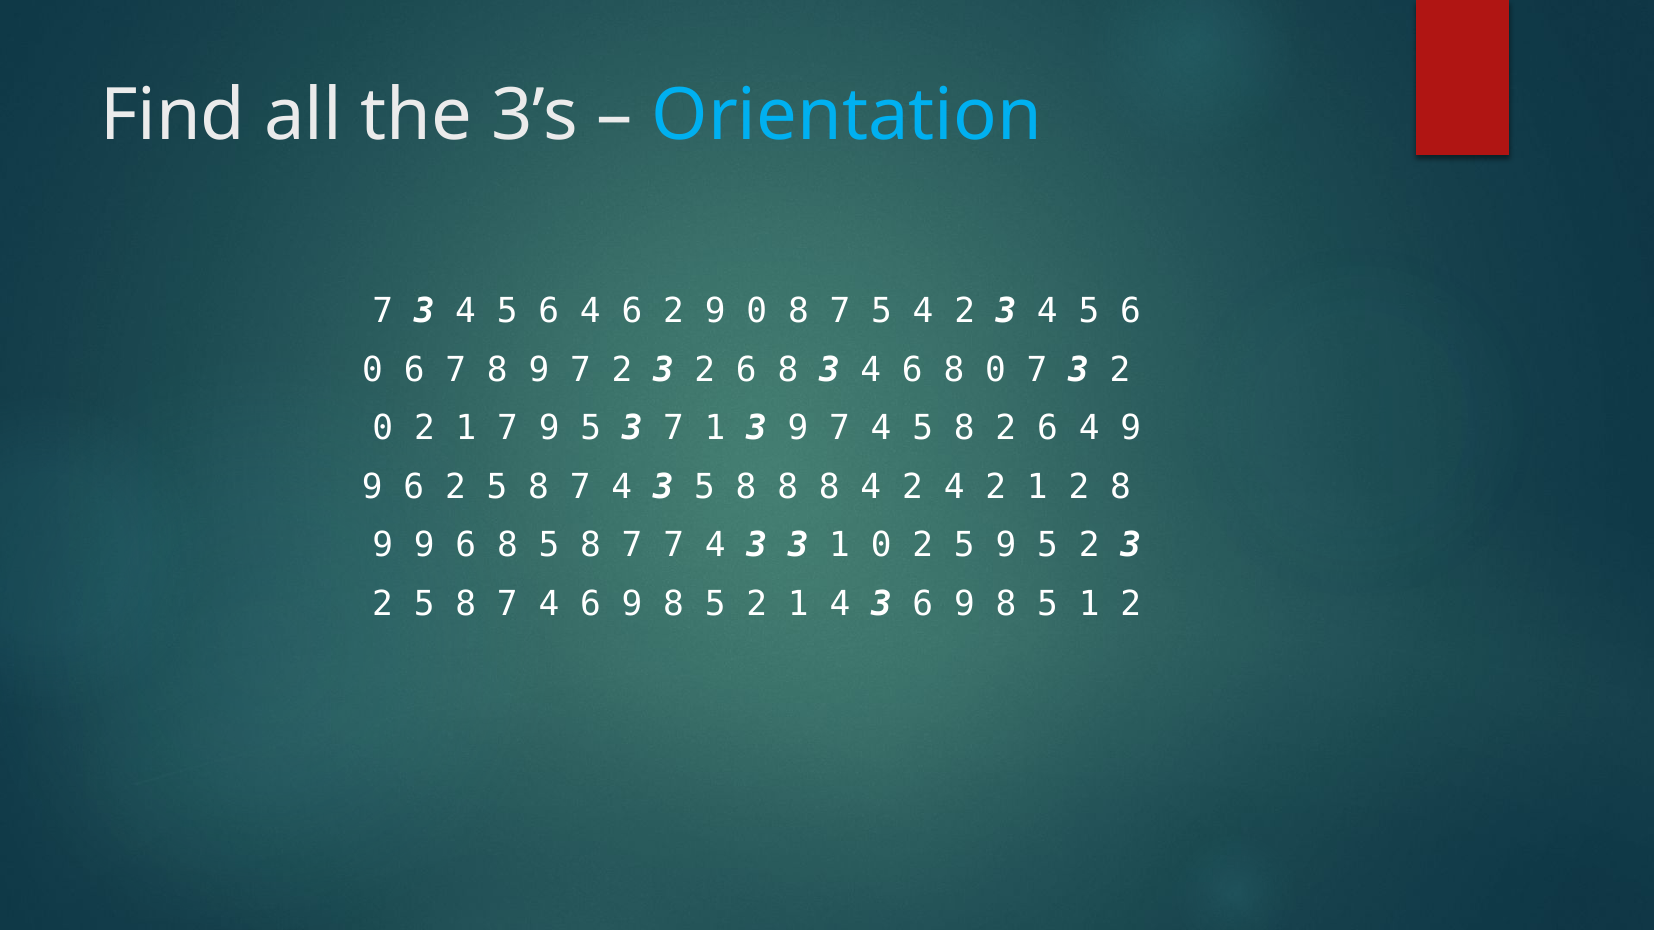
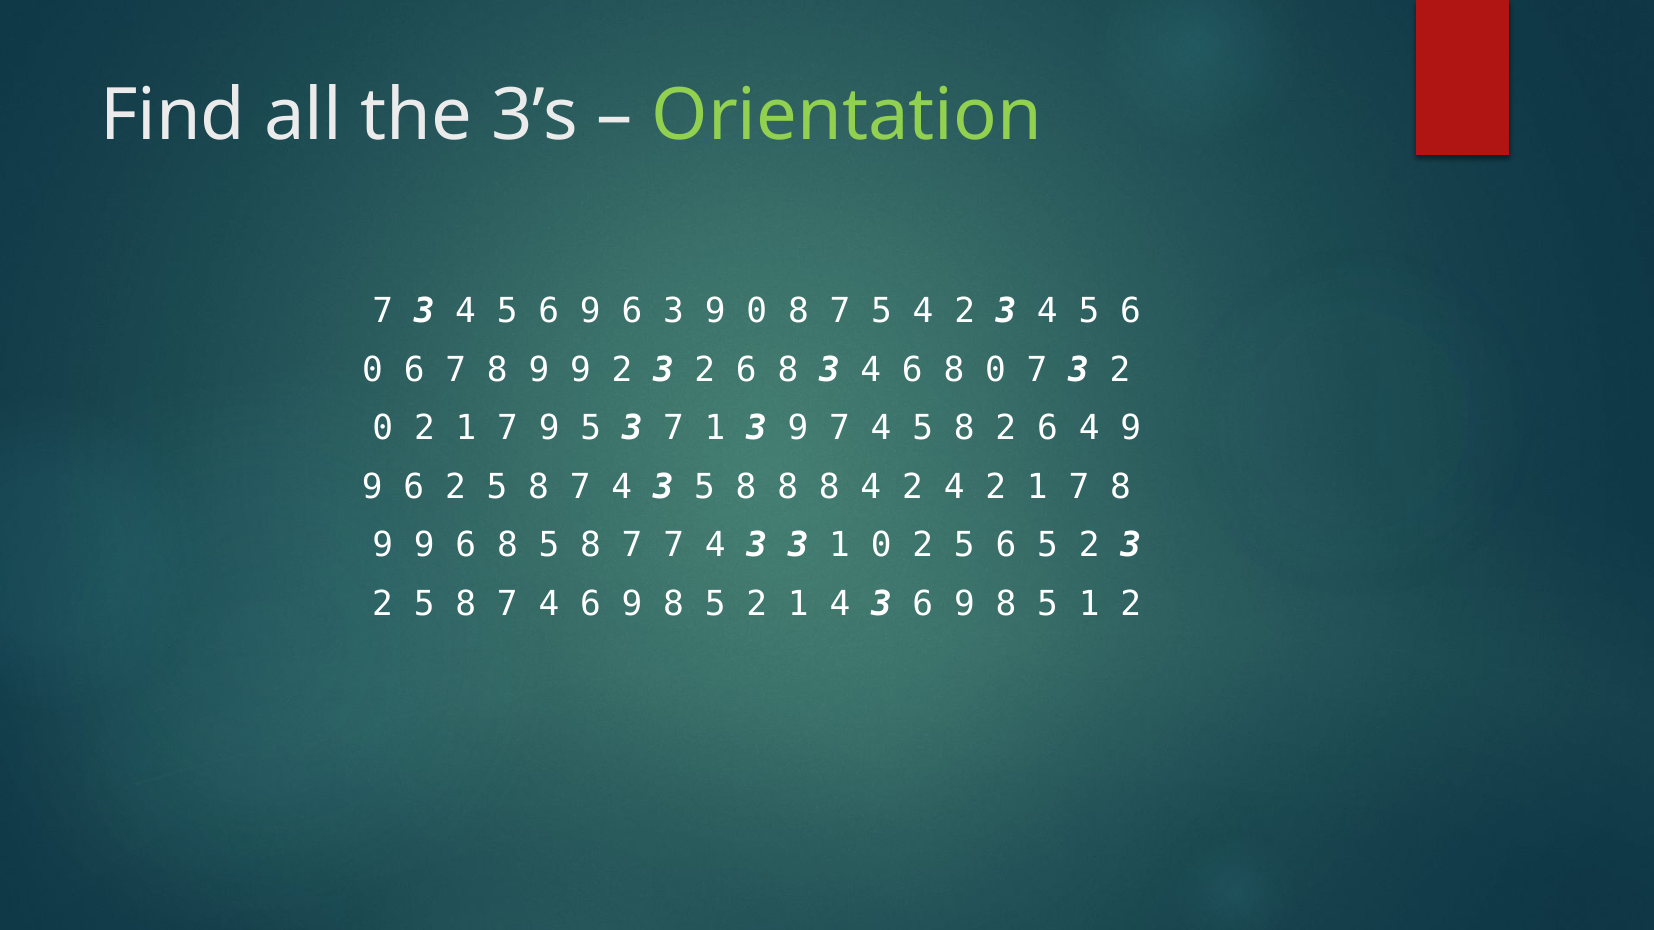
Orientation colour: light blue -> light green
5 6 4: 4 -> 9
2 at (673, 311): 2 -> 3
7 at (580, 370): 7 -> 9
4 2 1 2: 2 -> 7
2 5 9: 9 -> 6
